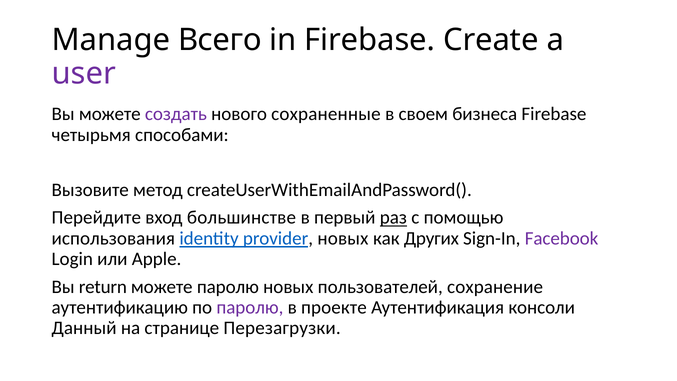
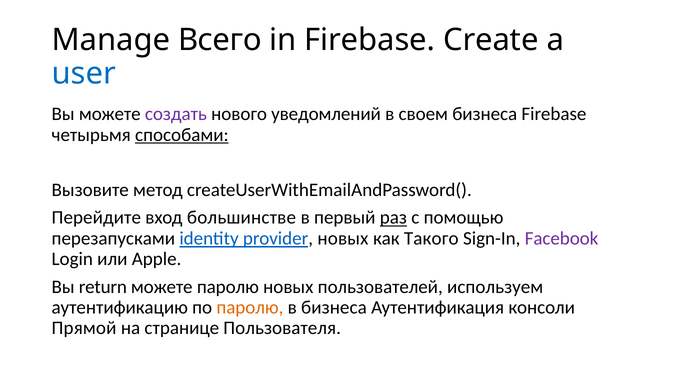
user colour: purple -> blue
сохраненные: сохраненные -> уведомлений
способами underline: none -> present
использования: использования -> перезапусками
Других: Других -> Такого
сохранение: сохранение -> используем
паролю at (250, 307) colour: purple -> orange
в проекте: проекте -> бизнеса
Данный: Данный -> Прямой
Перезагрузки: Перезагрузки -> Пользователя
